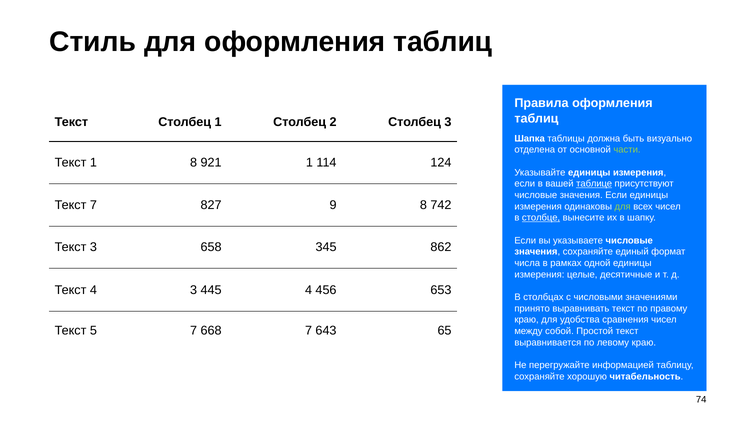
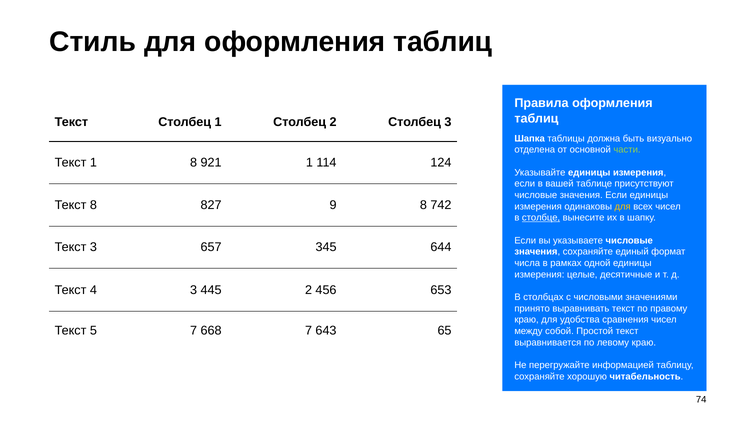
таблице underline: present -> none
Текст 7: 7 -> 8
для at (623, 206) colour: light green -> yellow
658: 658 -> 657
862: 862 -> 644
445 4: 4 -> 2
